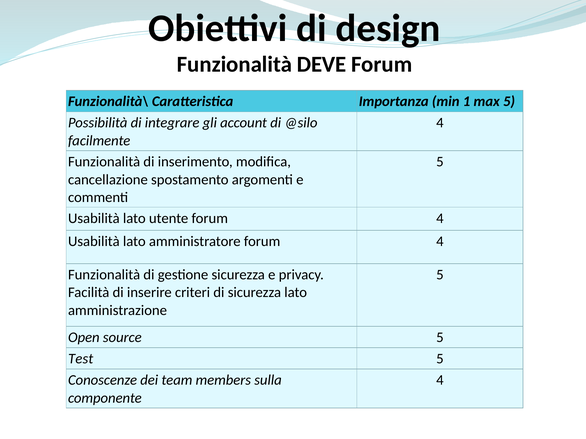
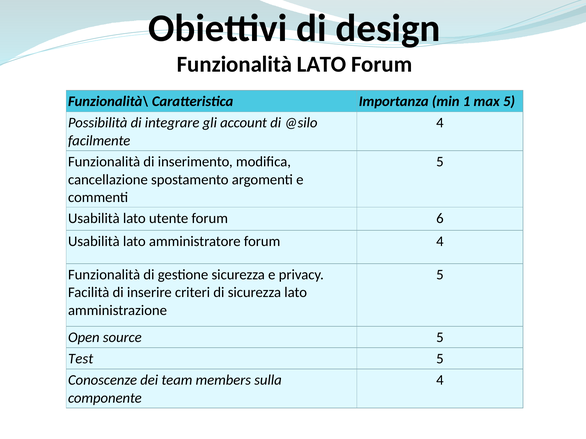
Funzionalità DEVE: DEVE -> LATO
utente forum 4: 4 -> 6
